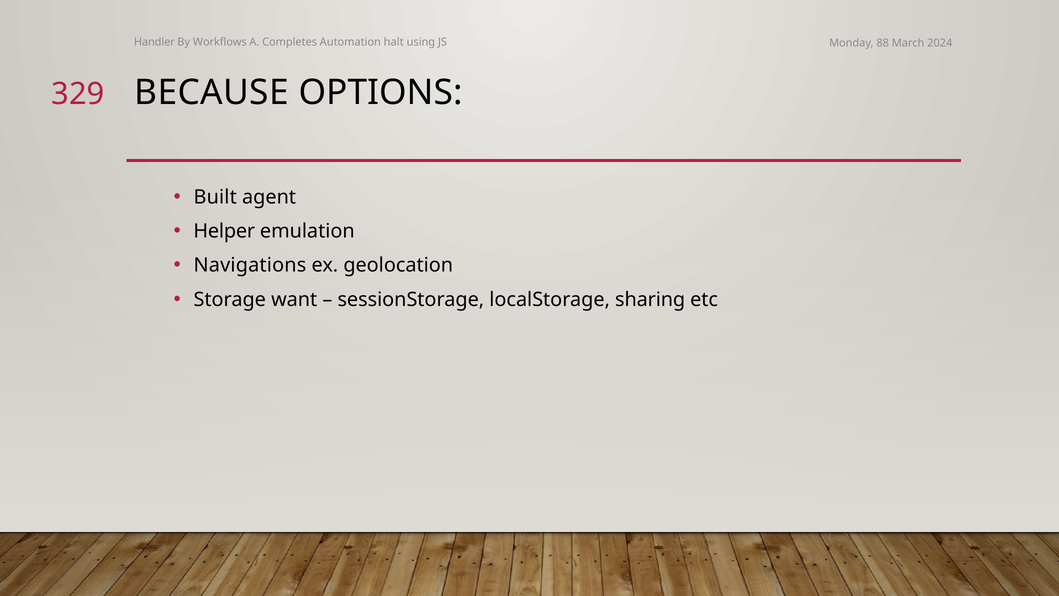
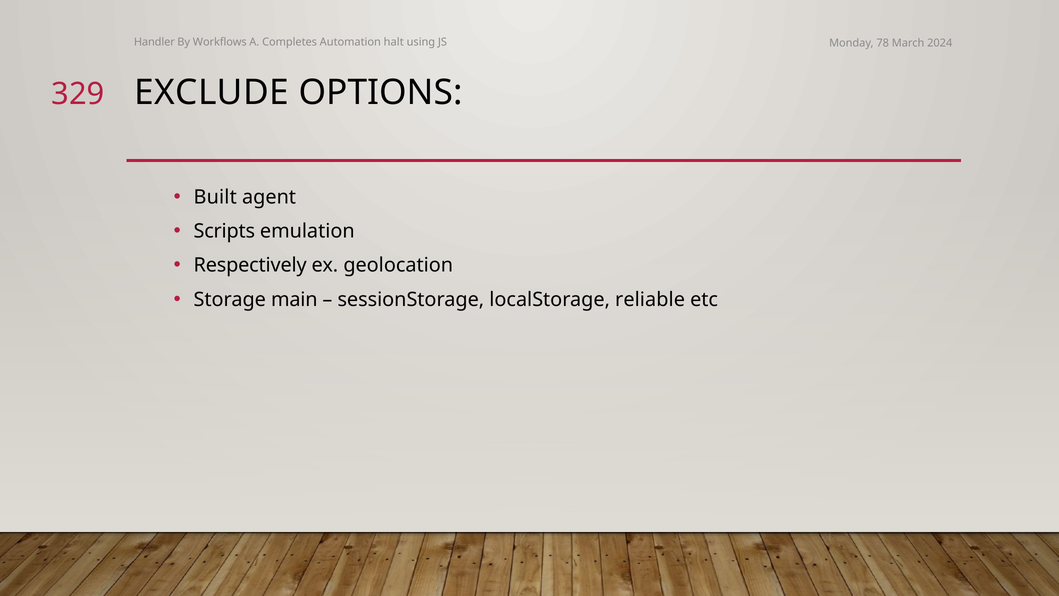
88: 88 -> 78
BECAUSE: BECAUSE -> EXCLUDE
Helper: Helper -> Scripts
Navigations: Navigations -> Respectively
want: want -> main
sharing: sharing -> reliable
